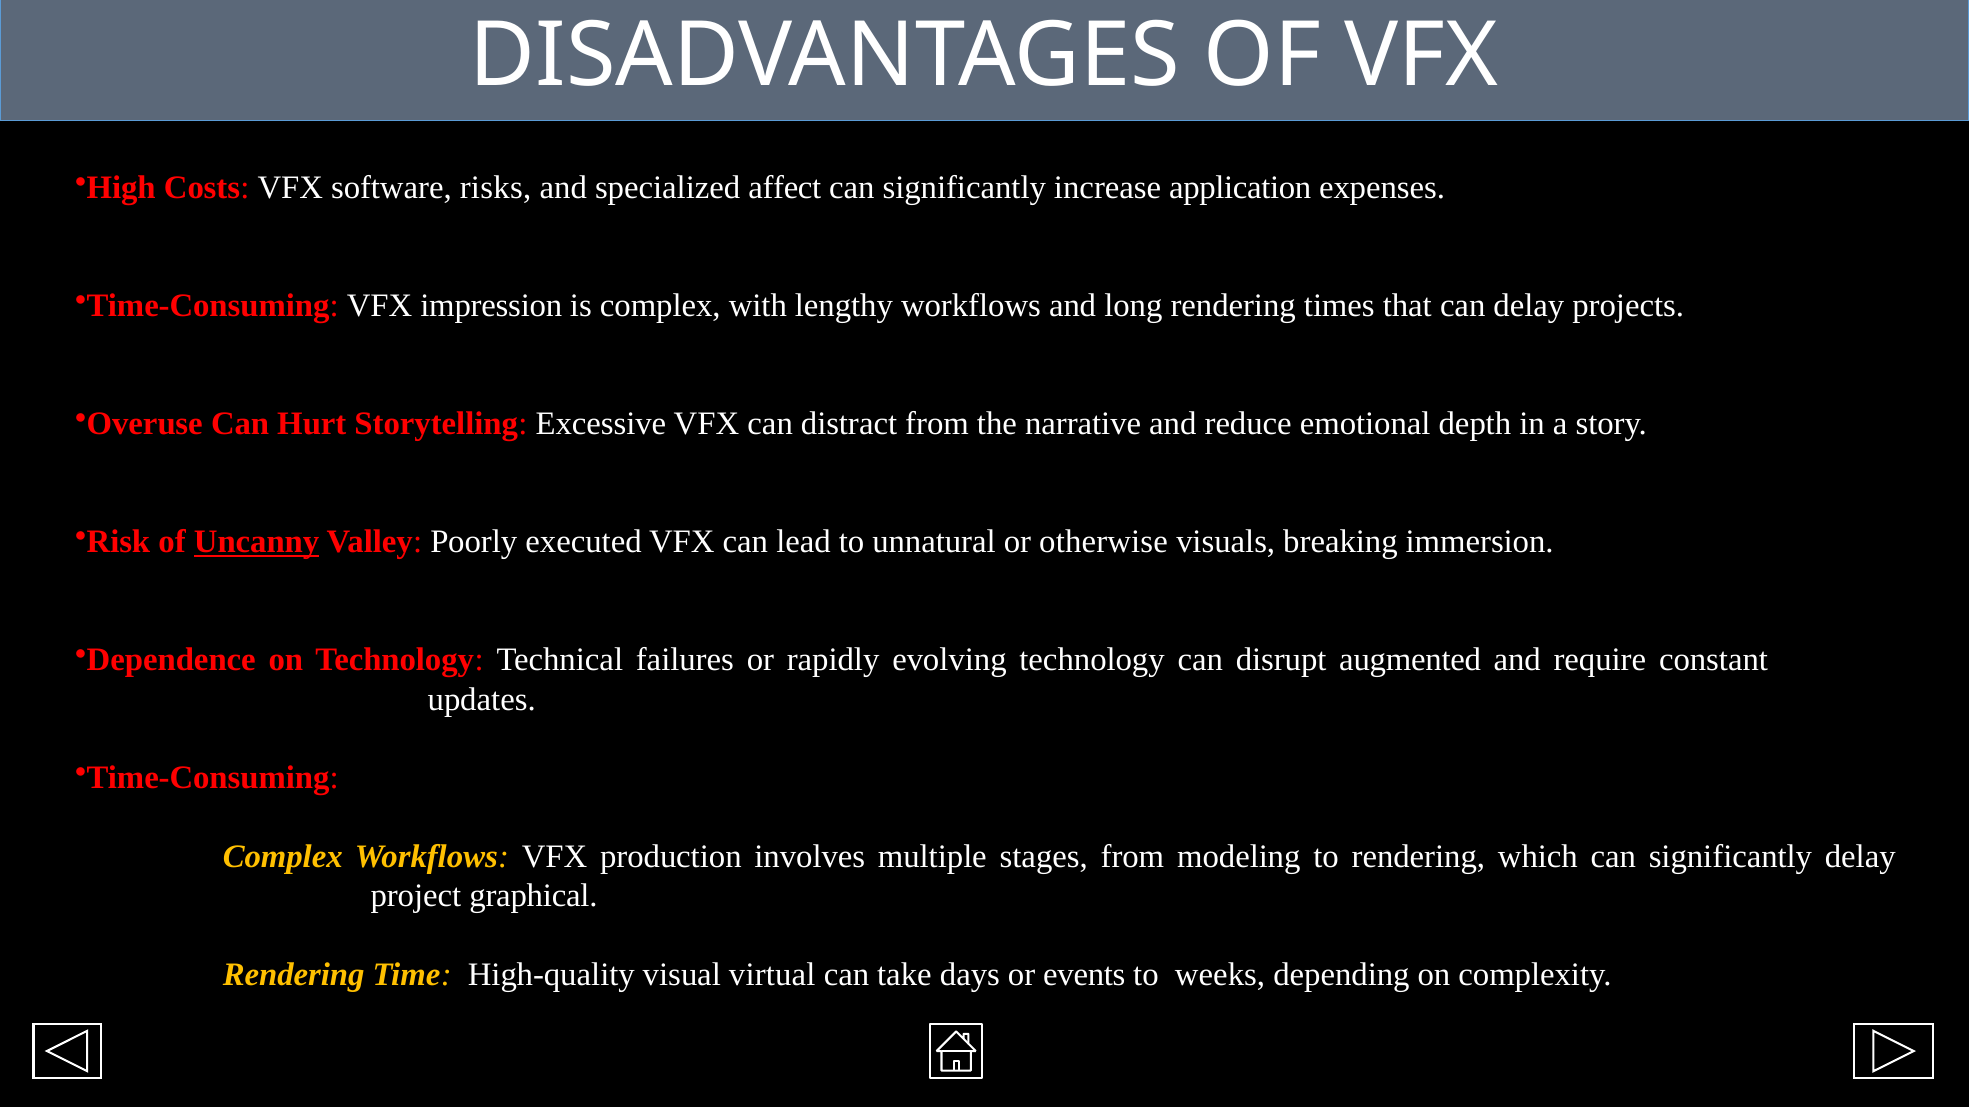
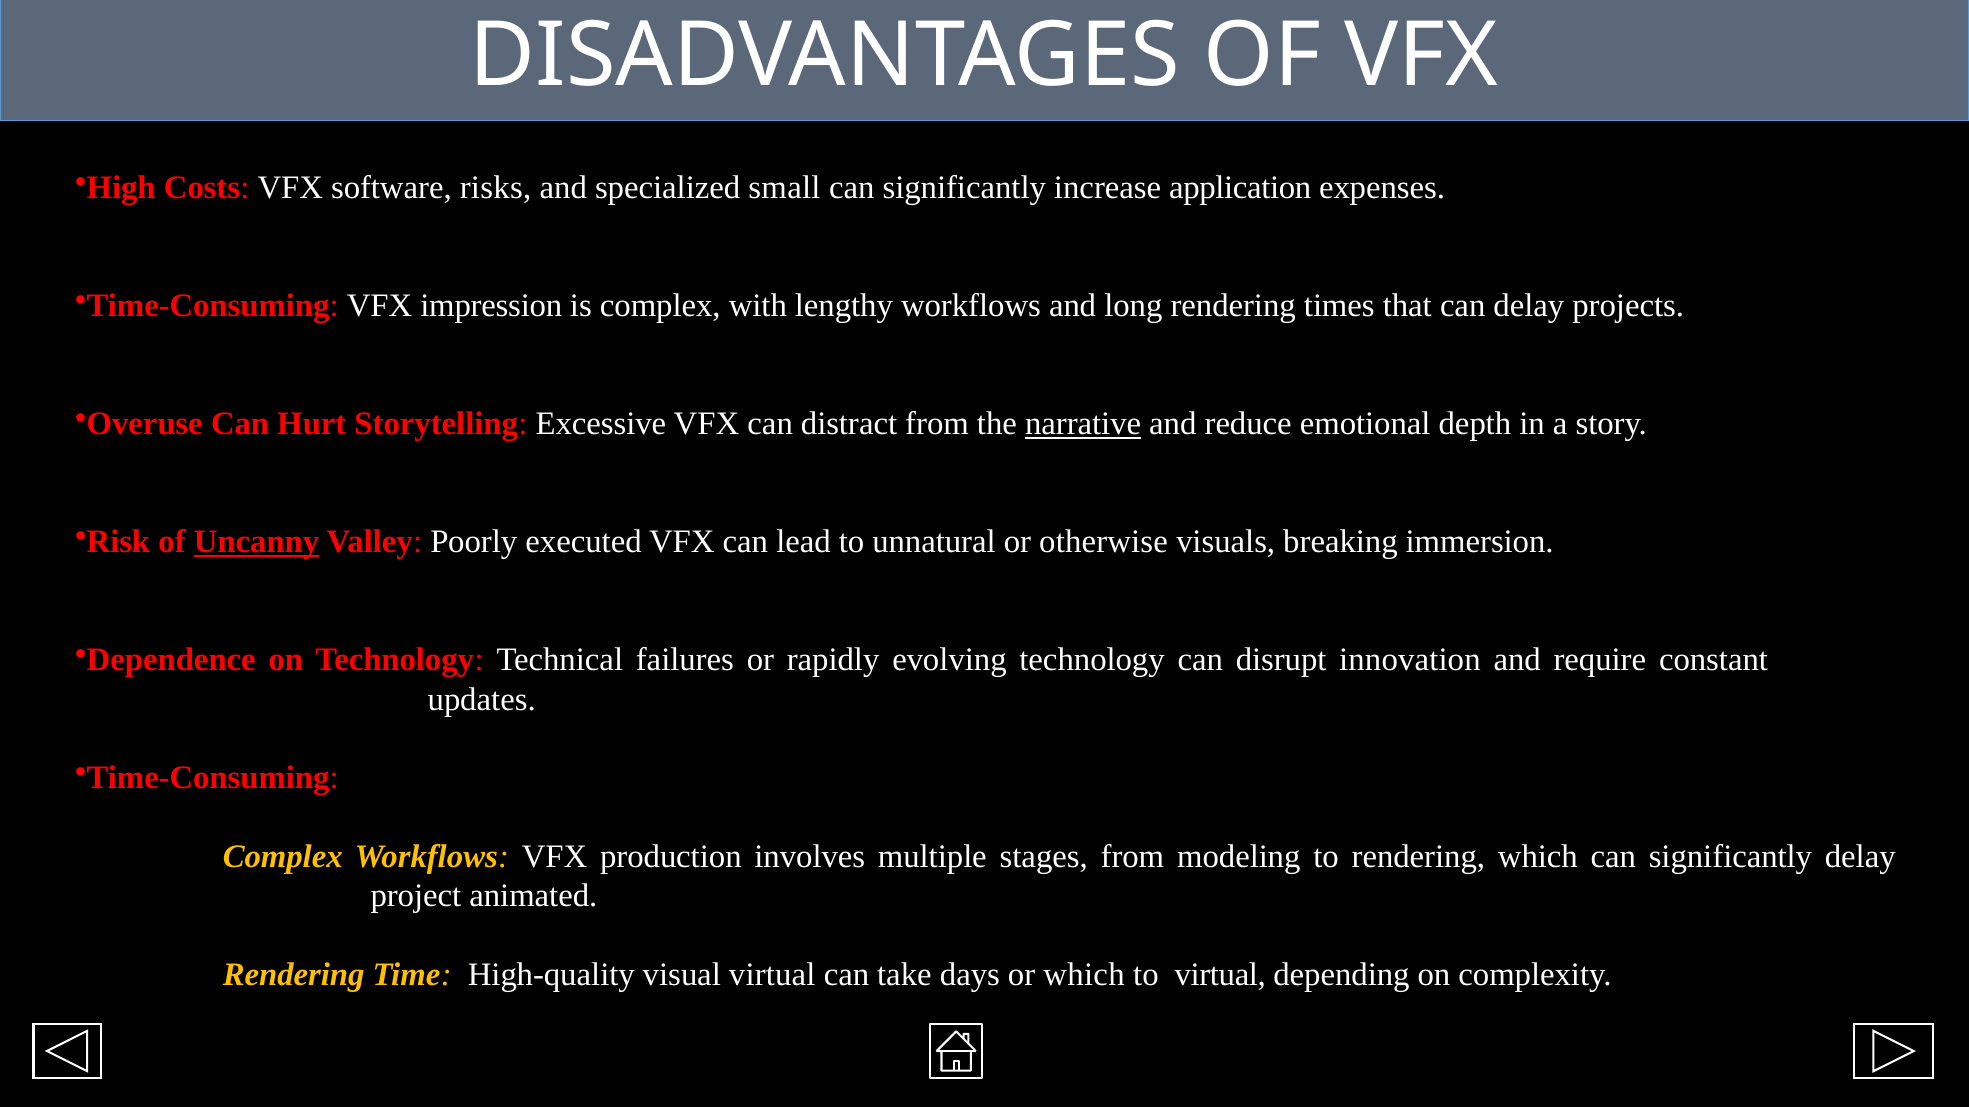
affect: affect -> small
narrative underline: none -> present
augmented: augmented -> innovation
graphical: graphical -> animated
or events: events -> which
to weeks: weeks -> virtual
